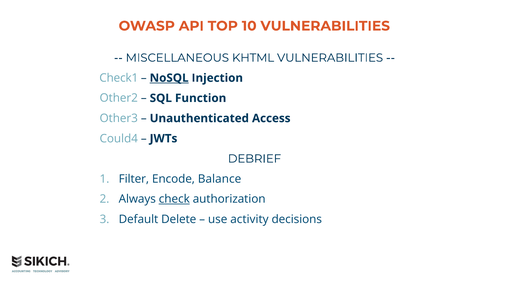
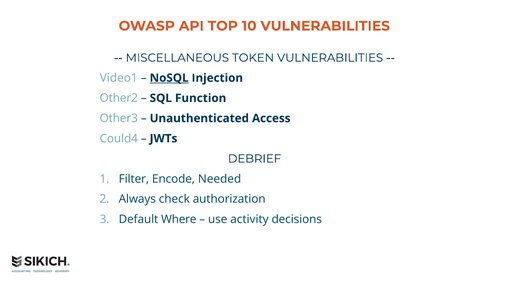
KHTML: KHTML -> TOKEN
Check1: Check1 -> Video1
Balance: Balance -> Needed
check underline: present -> none
Delete: Delete -> Where
